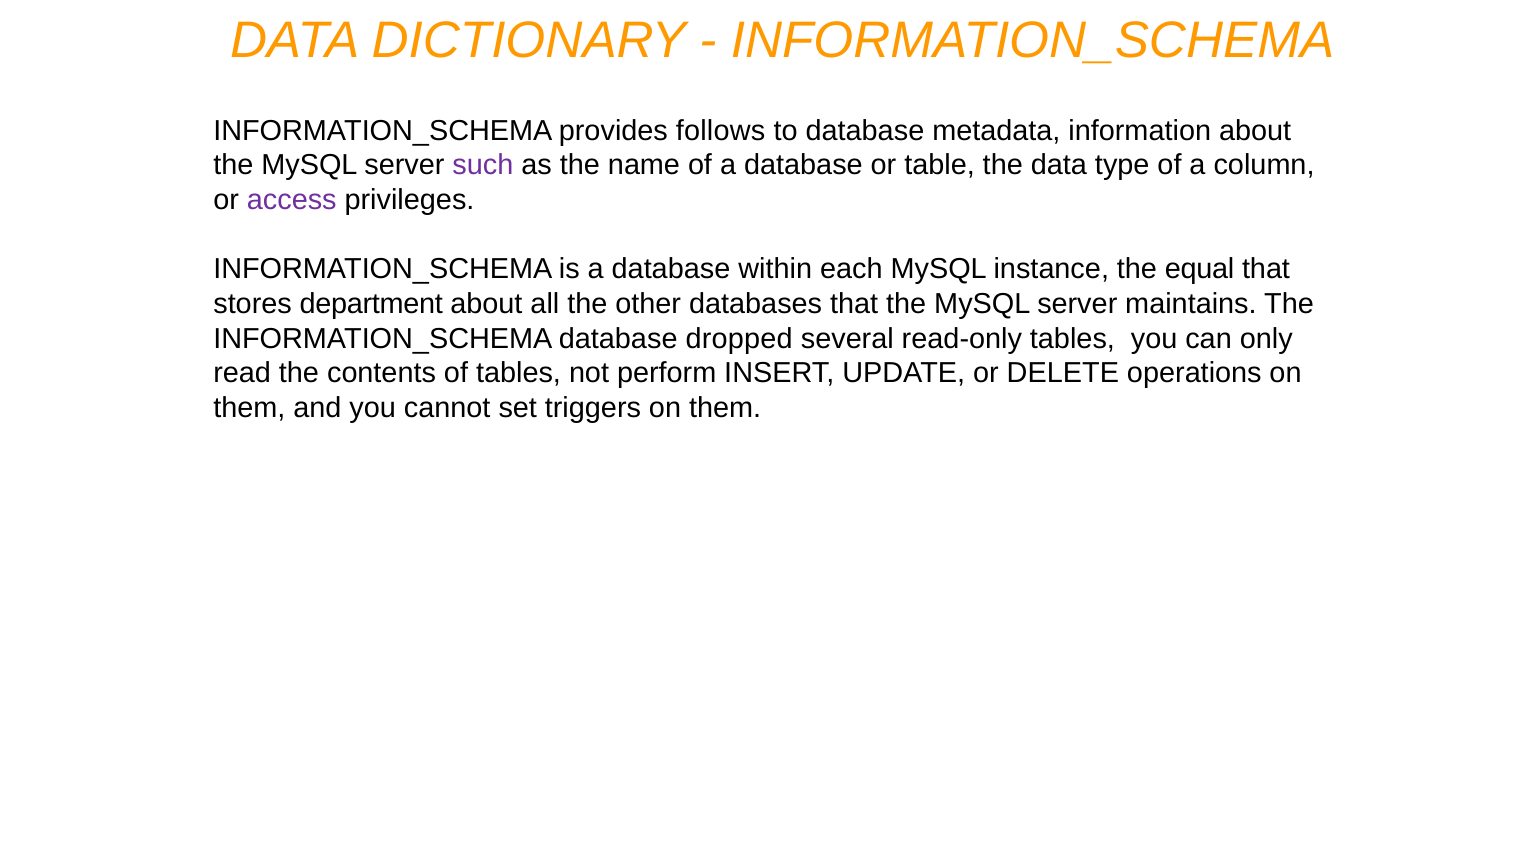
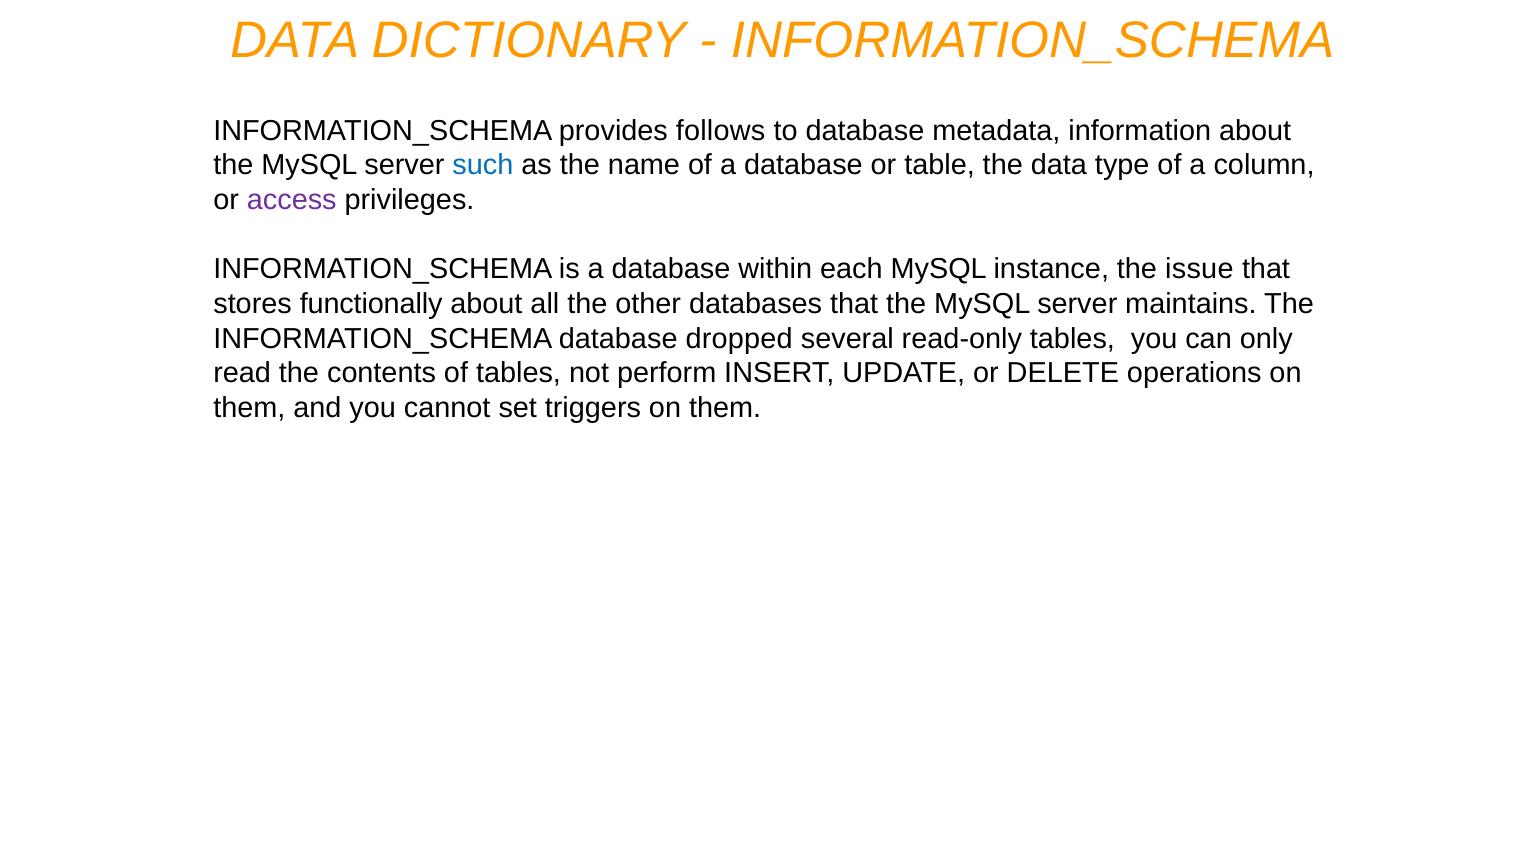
such colour: purple -> blue
equal: equal -> issue
department: department -> functionally
